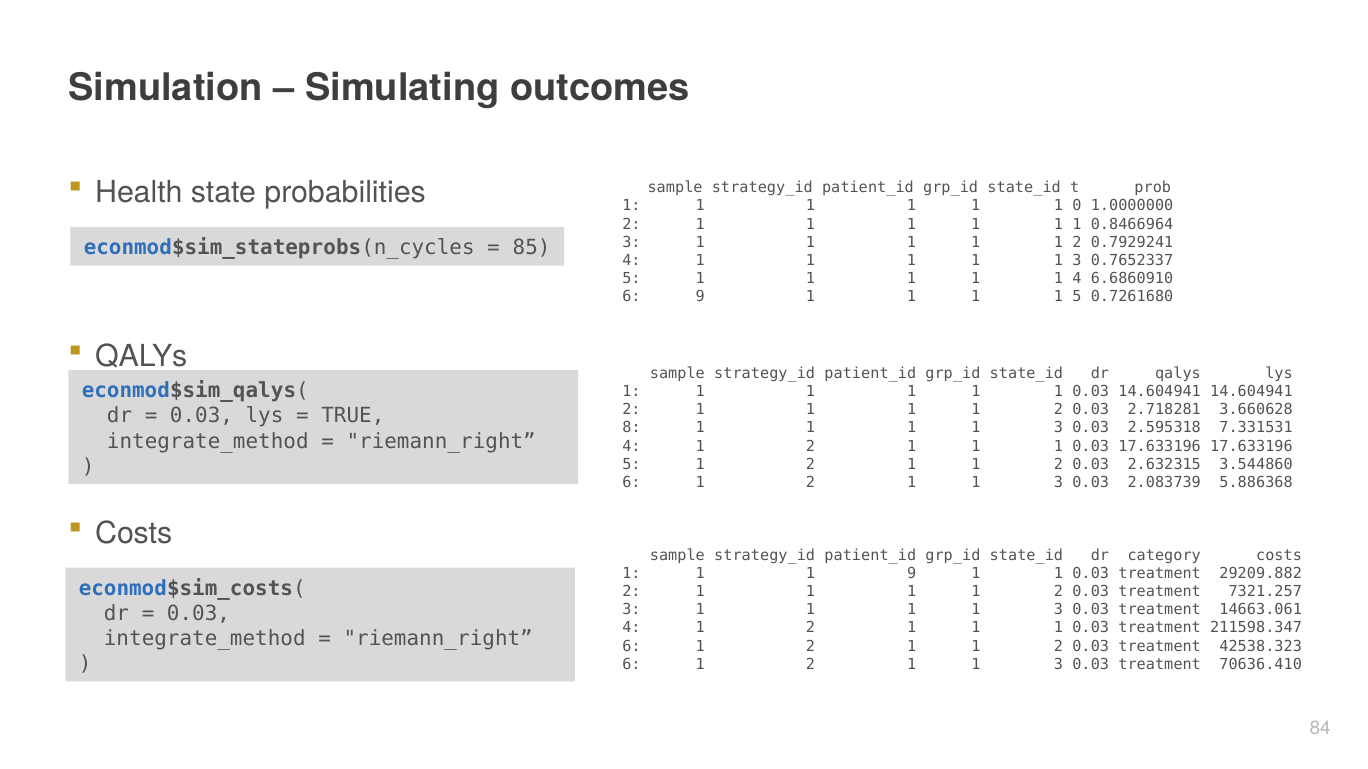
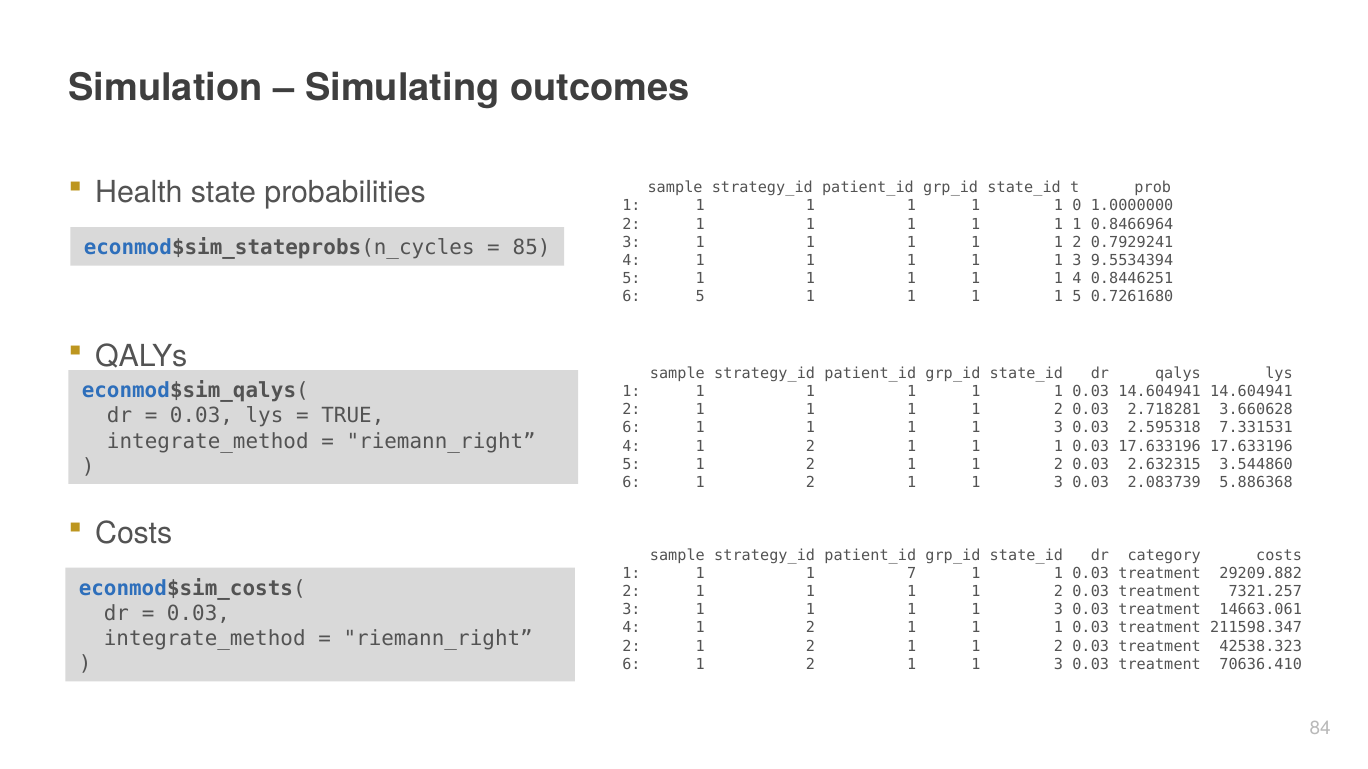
0.7652337: 0.7652337 -> 9.5534394
6.6860910: 6.6860910 -> 0.8446251
6 9: 9 -> 5
8 at (632, 428): 8 -> 6
1 9: 9 -> 7
6 at (632, 647): 6 -> 2
